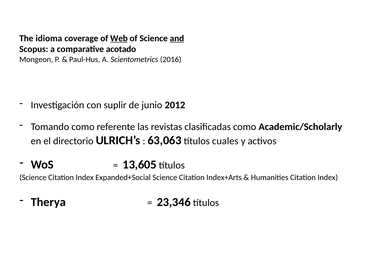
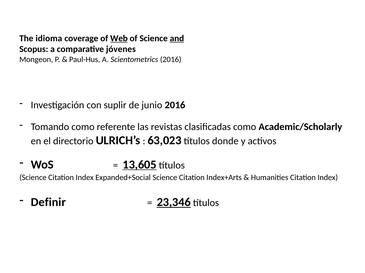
acotado: acotado -> jóvenes
junio 2012: 2012 -> 2016
63,063: 63,063 -> 63,023
cuales: cuales -> donde
13,605 underline: none -> present
Therya: Therya -> Definir
23,346 underline: none -> present
